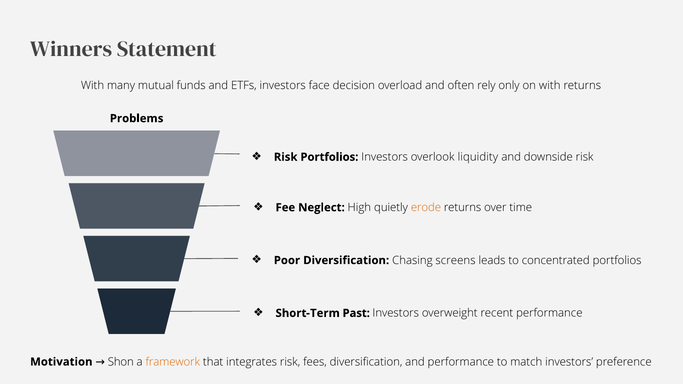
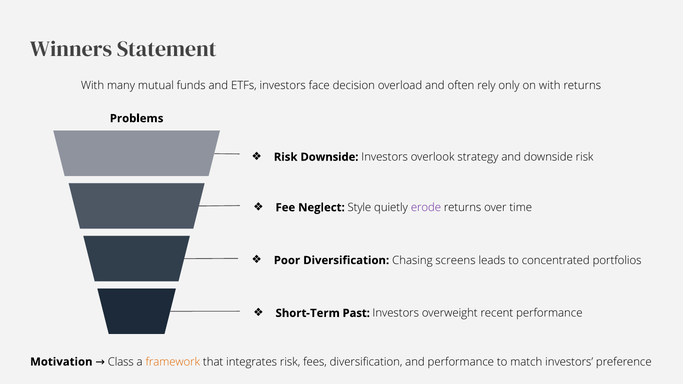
Risk Portfolios: Portfolios -> Downside
liquidity: liquidity -> strategy
High: High -> Style
erode colour: orange -> purple
Shon: Shon -> Class
